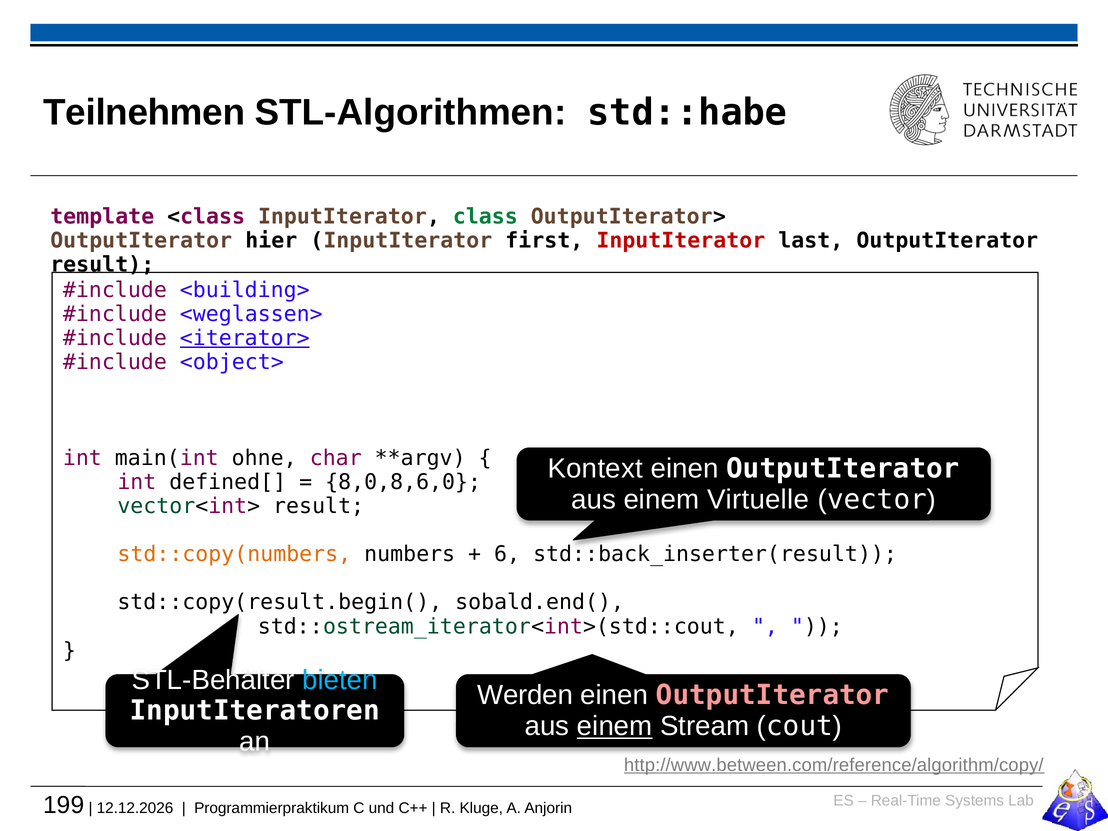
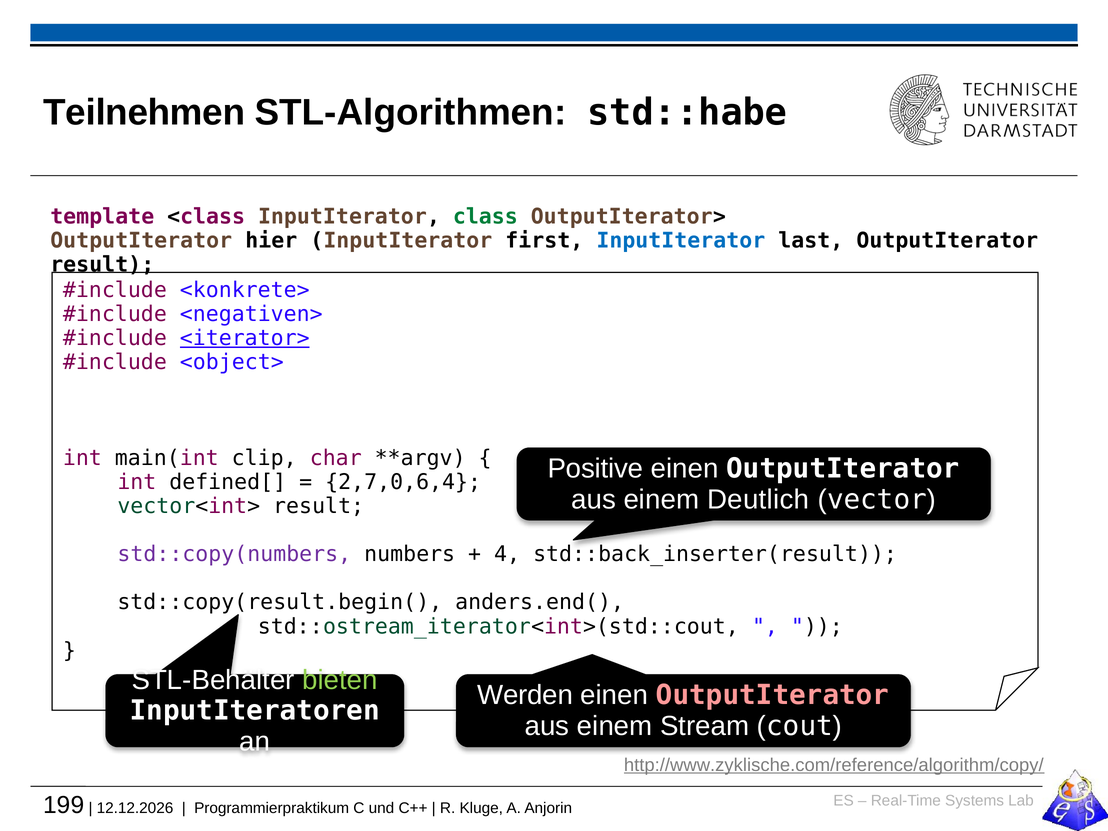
InputIterator at (681, 241) colour: red -> blue
<building>: <building> -> <konkrete>
<weglassen>: <weglassen> -> <negativen>
ohne: ohne -> clip
Kontext: Kontext -> Positive
8,0,8,6,0: 8,0,8,6,0 -> 2,7,0,6,4
Virtuelle: Virtuelle -> Deutlich
std::copy(numbers colour: orange -> purple
6: 6 -> 4
sobald.end(: sobald.end( -> anders.end(
bieten colour: light blue -> light green
einem at (615, 726) underline: present -> none
http://www.between.com/reference/algorithm/copy/: http://www.between.com/reference/algorithm/copy/ -> http://www.zyklische.com/reference/algorithm/copy/
